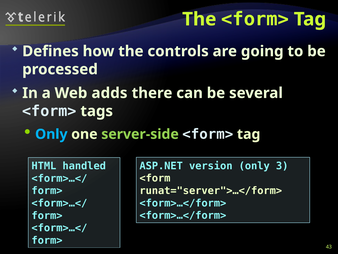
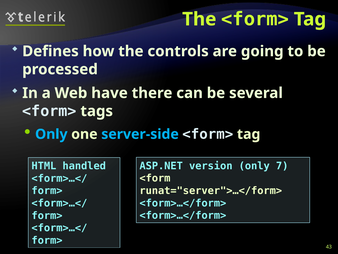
adds: adds -> have
server-side colour: light green -> light blue
3: 3 -> 7
